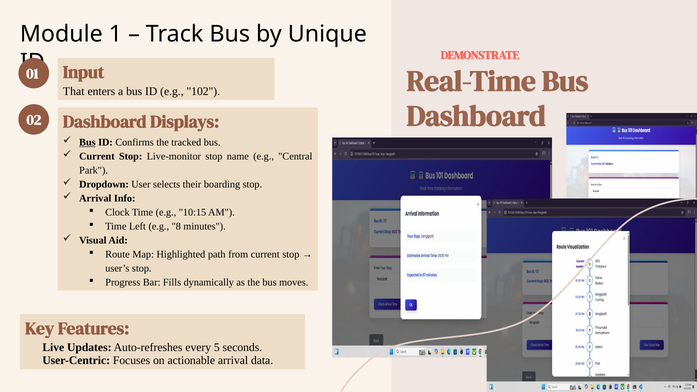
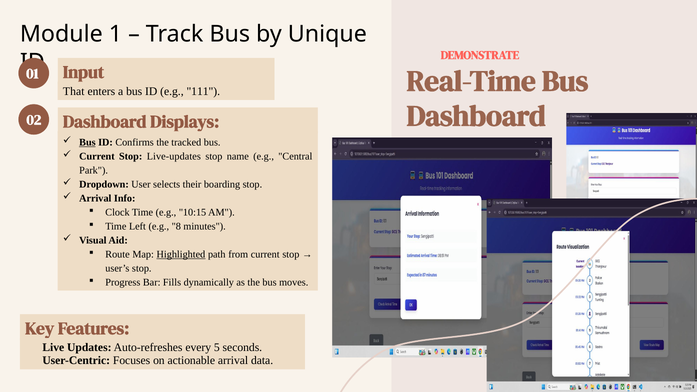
102: 102 -> 111
Live-monitor: Live-monitor -> Live-updates
Highlighted underline: none -> present
